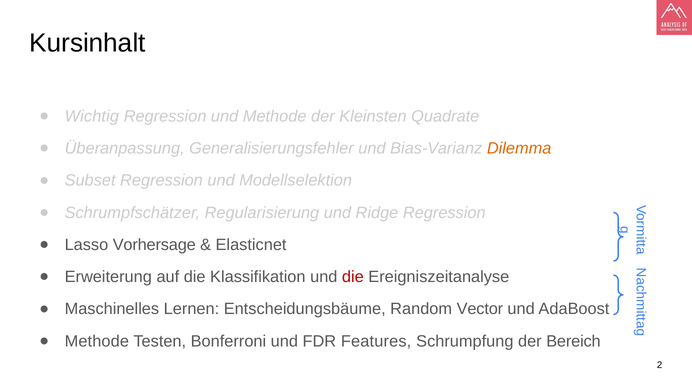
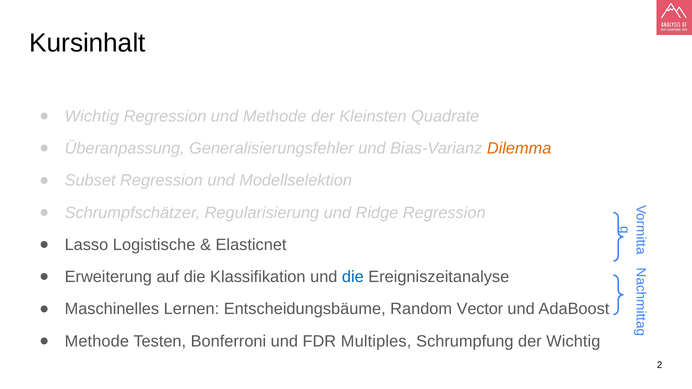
Vorhersage: Vorhersage -> Logistische
die at (353, 277) colour: red -> blue
Features: Features -> Multiples
der Bereich: Bereich -> Wichtig
